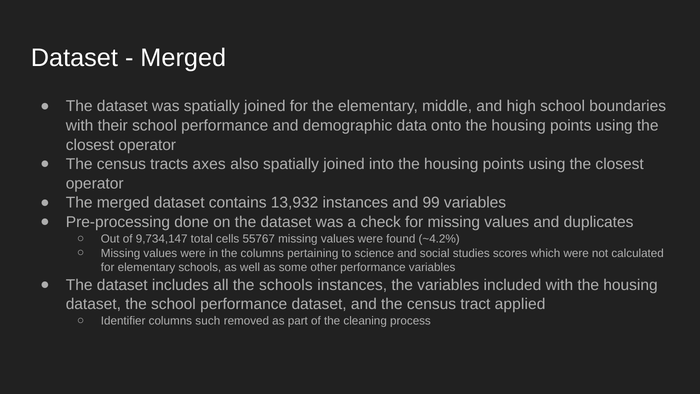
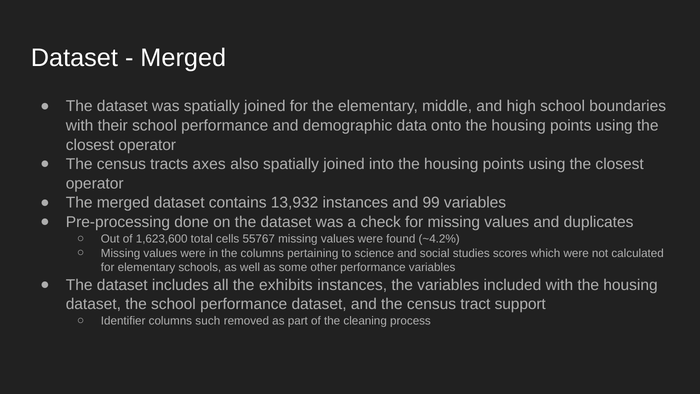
9,734,147: 9,734,147 -> 1,623,600
the schools: schools -> exhibits
applied: applied -> support
